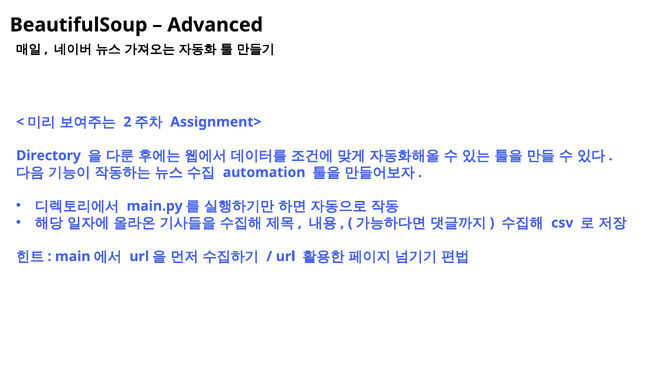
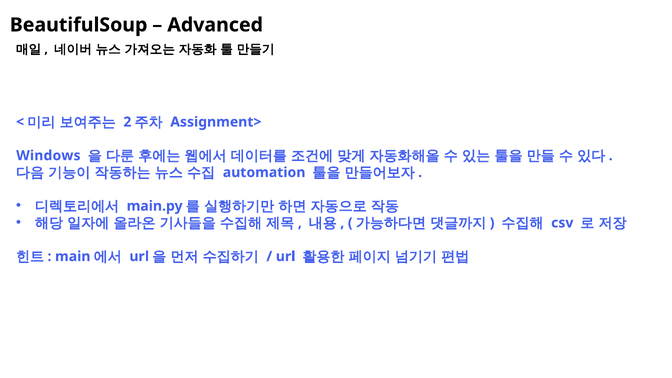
Directory: Directory -> Windows
